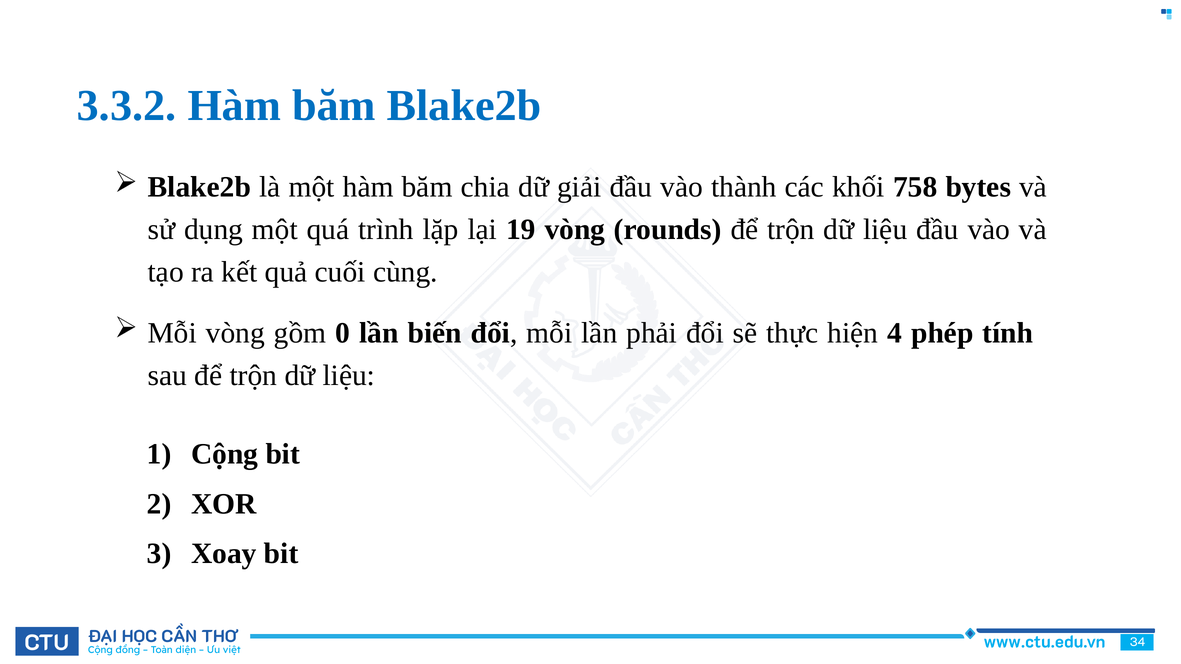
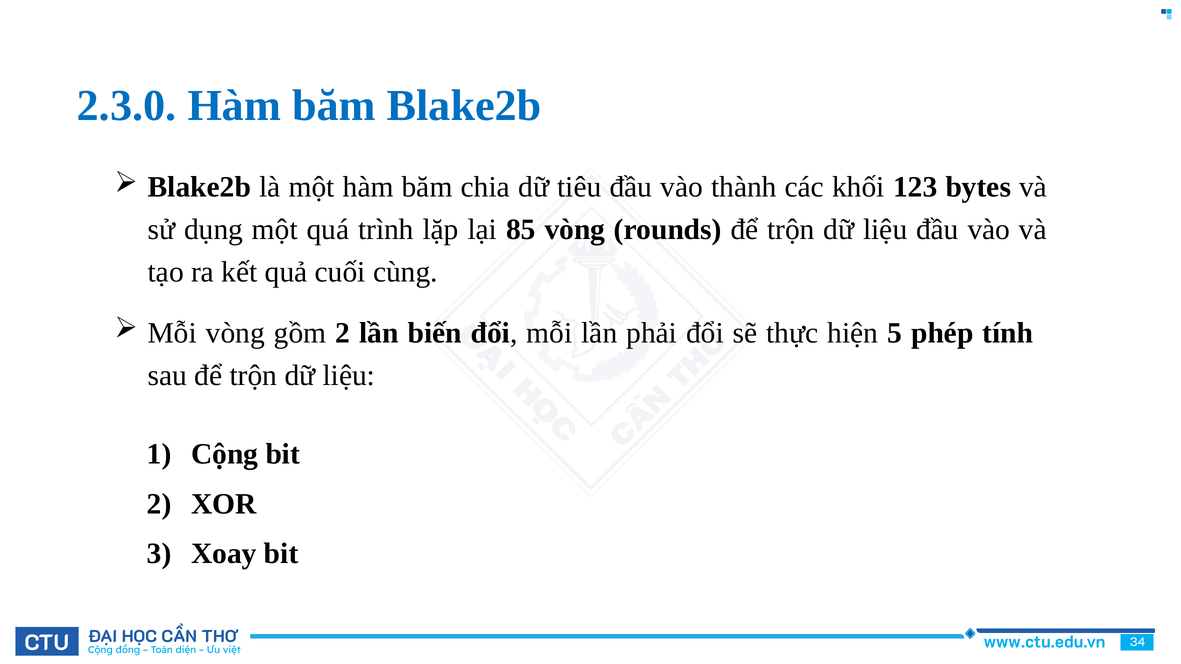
3.3.2: 3.3.2 -> 2.3.0
giải: giải -> tiêu
758: 758 -> 123
19: 19 -> 85
gồm 0: 0 -> 2
4: 4 -> 5
